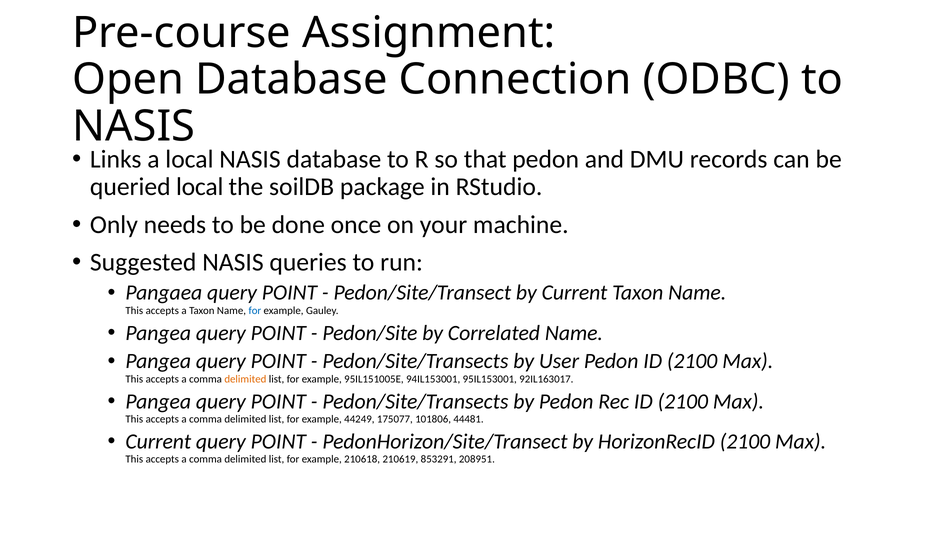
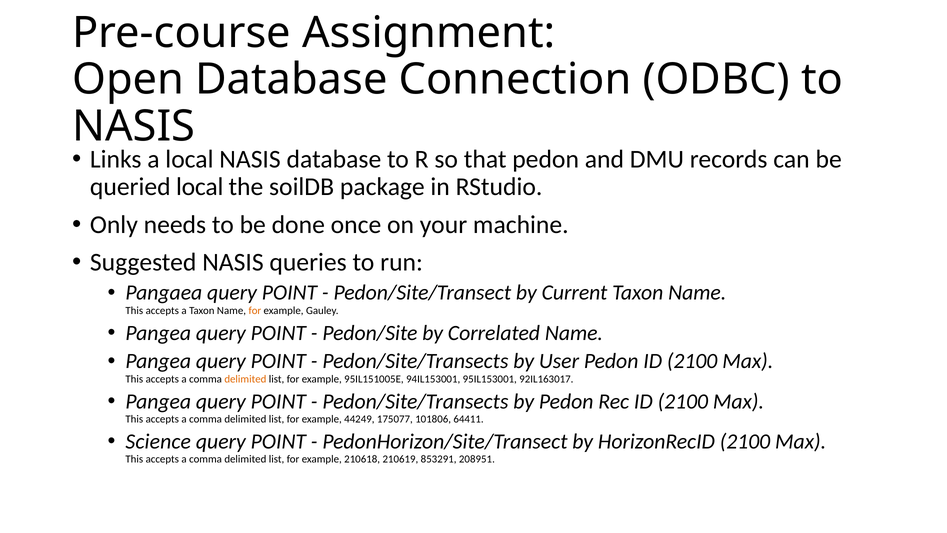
for at (255, 310) colour: blue -> orange
44481: 44481 -> 64411
Current at (158, 441): Current -> Science
